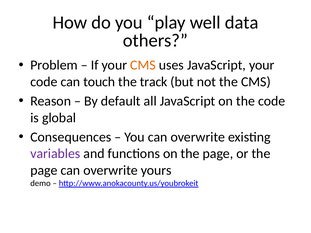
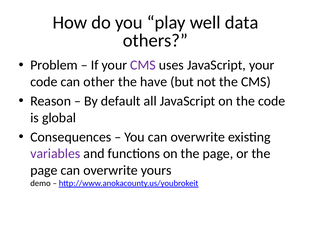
CMS at (143, 65) colour: orange -> purple
touch: touch -> other
track: track -> have
